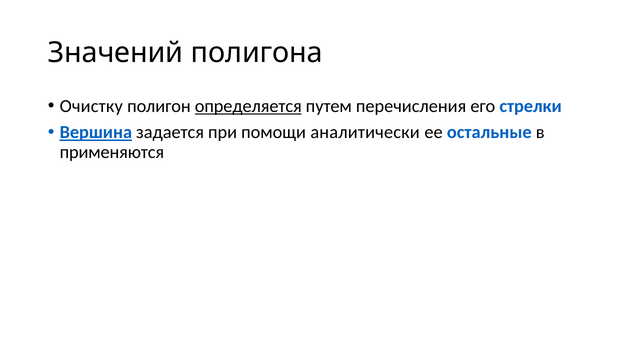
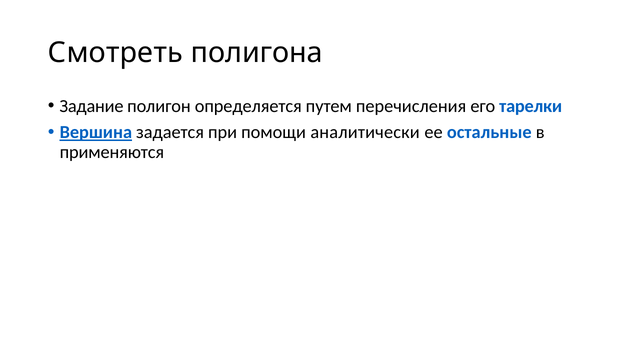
Значений: Значений -> Смотреть
Очистку: Очистку -> Задание
определяется underline: present -> none
стрелки: стрелки -> тарелки
